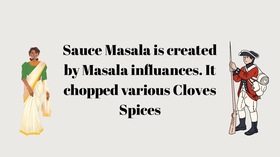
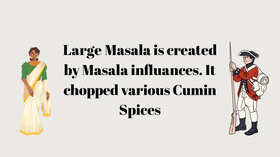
Sauce: Sauce -> Large
Cloves: Cloves -> Cumin
